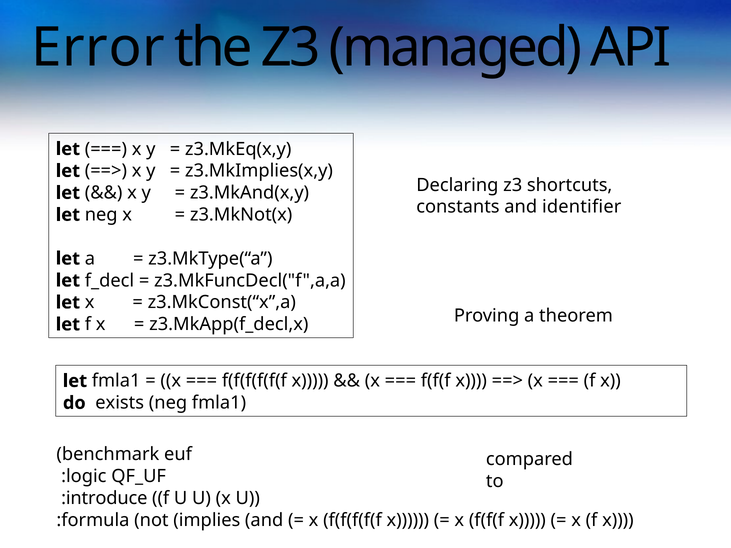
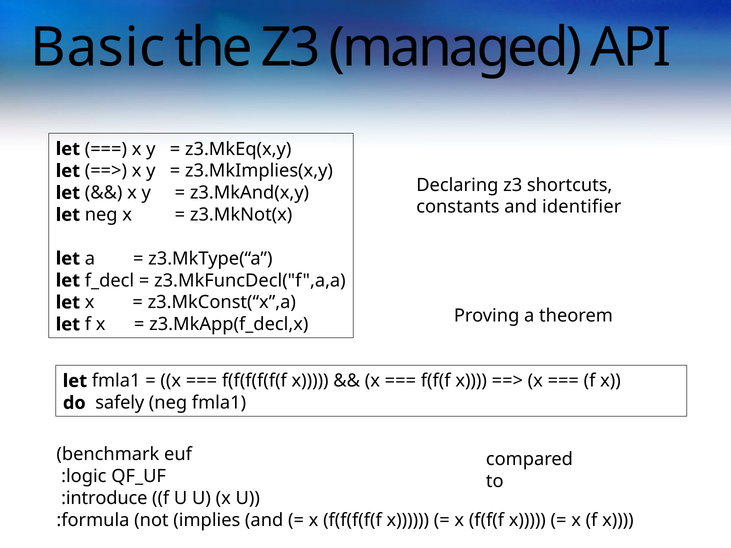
Error: Error -> Basic
exists: exists -> safely
